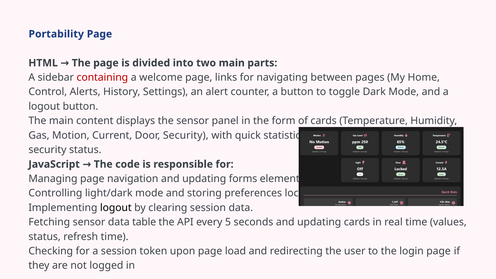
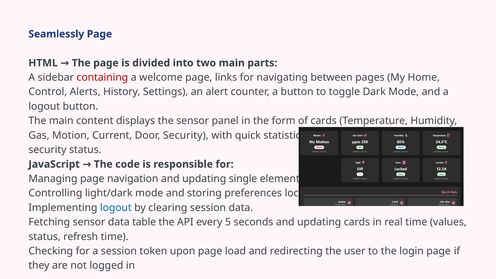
Portability: Portability -> Seamlessly
forms: forms -> single
logout at (116, 208) colour: black -> blue
